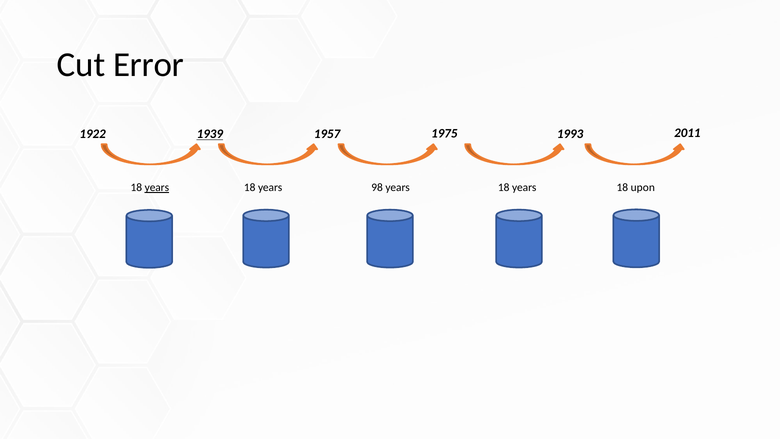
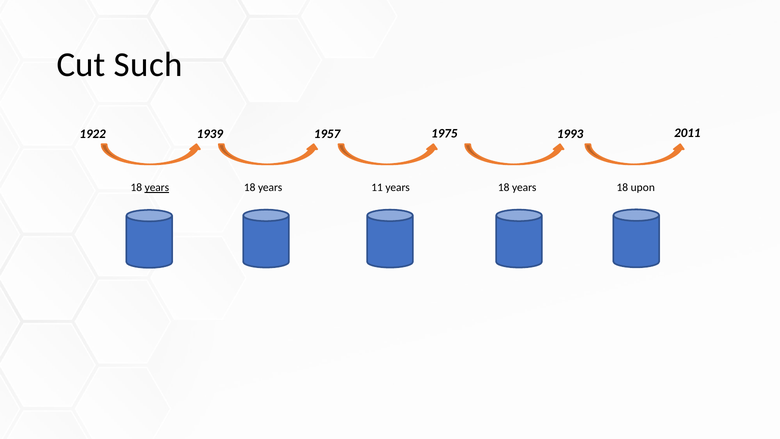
Error: Error -> Such
1939 underline: present -> none
98: 98 -> 11
